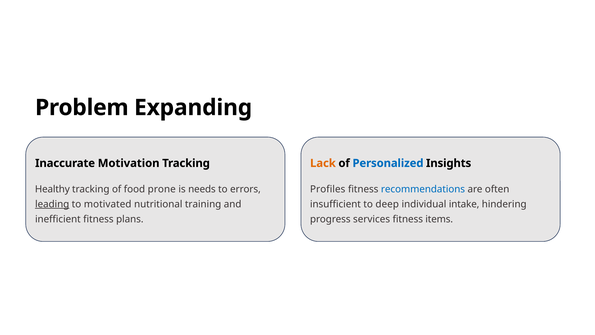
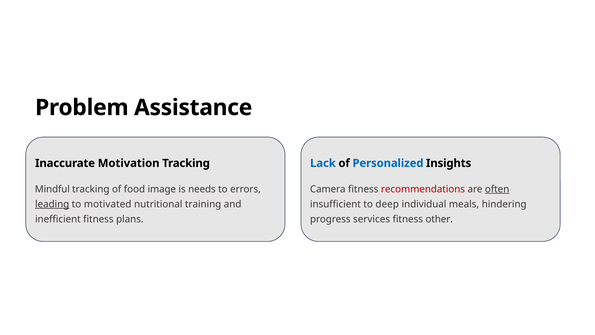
Expanding: Expanding -> Assistance
Lack colour: orange -> blue
Healthy: Healthy -> Mindful
prone: prone -> image
Profiles: Profiles -> Camera
recommendations colour: blue -> red
often underline: none -> present
intake: intake -> meals
items: items -> other
